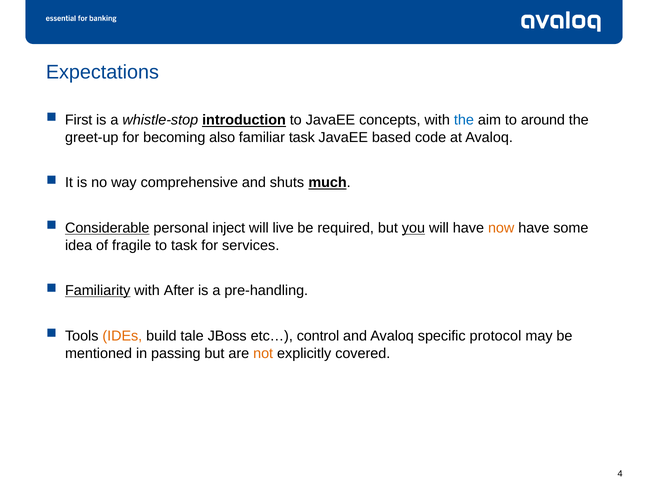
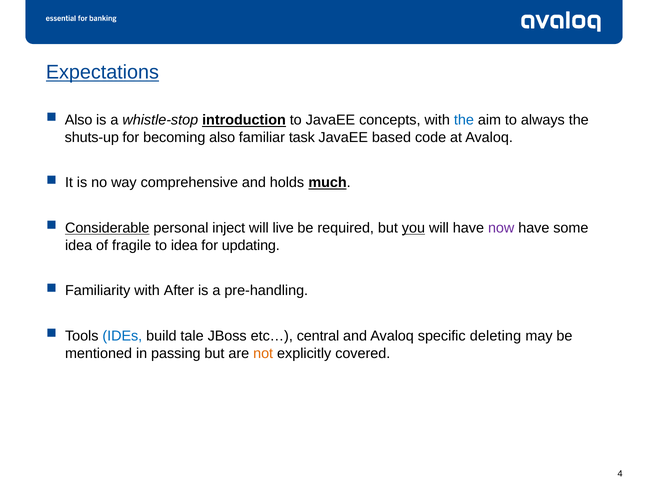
Expectations underline: none -> present
First at (79, 120): First -> Also
around: around -> always
greet-up: greet-up -> shuts-up
shuts: shuts -> holds
now colour: orange -> purple
to task: task -> idea
services: services -> updating
Familiarity underline: present -> none
IDEs colour: orange -> blue
control: control -> central
protocol: protocol -> deleting
